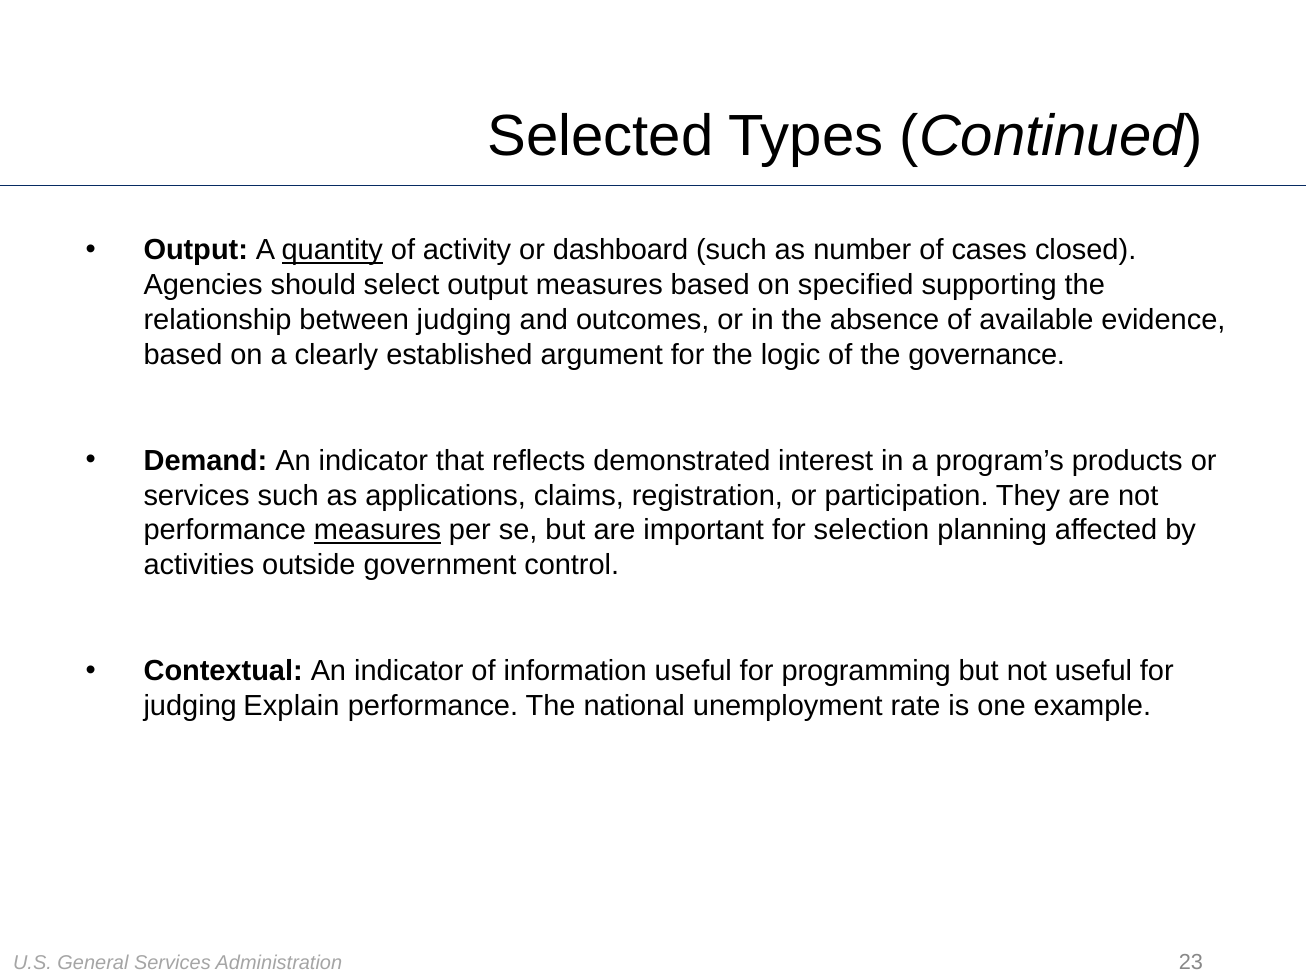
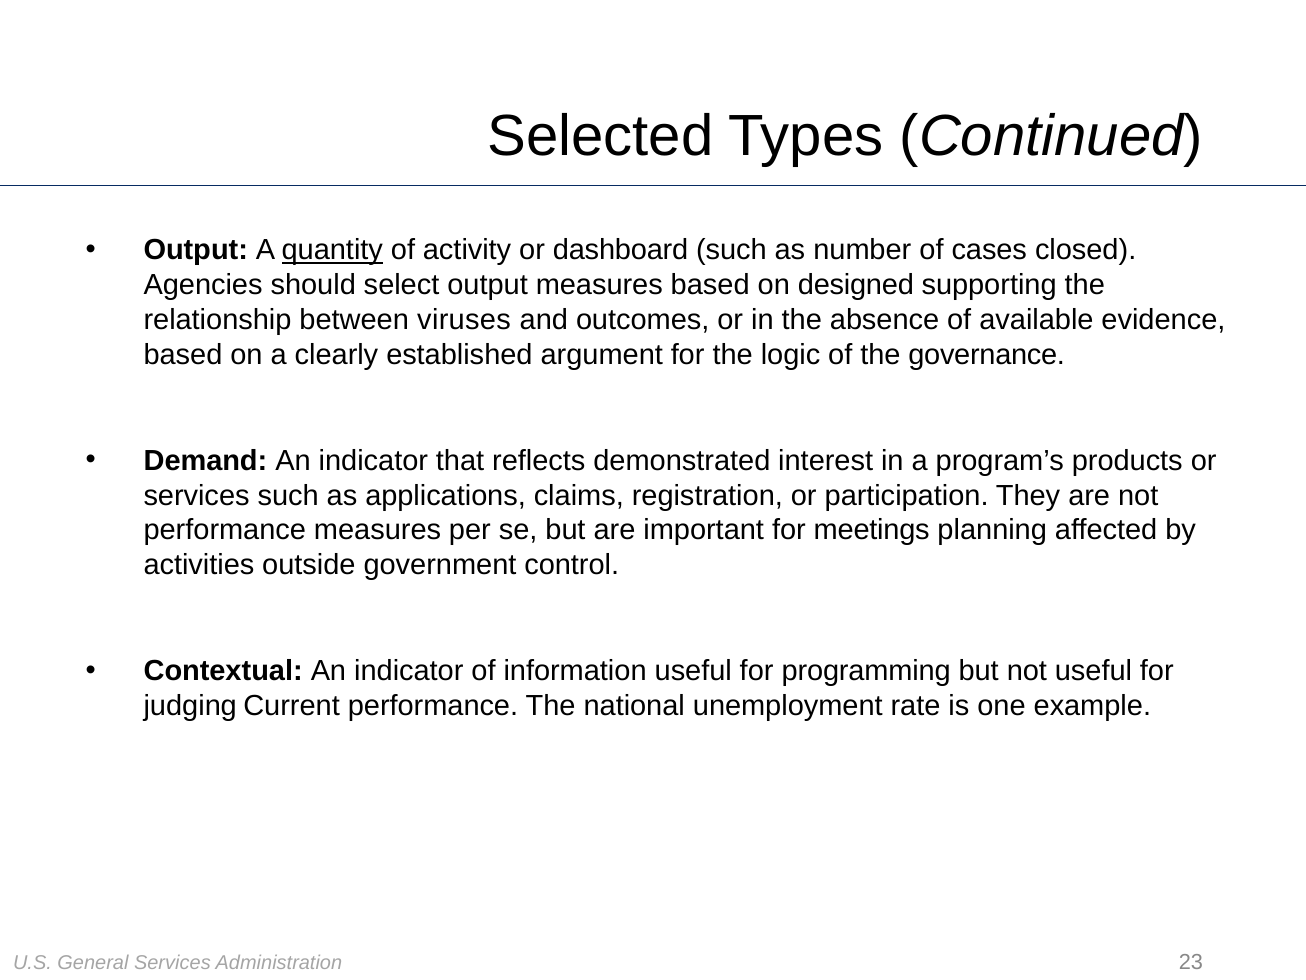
specified: specified -> designed
between judging: judging -> viruses
measures at (378, 530) underline: present -> none
selection: selection -> meetings
Explain: Explain -> Current
